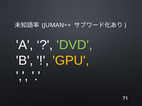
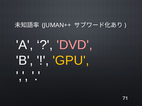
DVD colour: light green -> pink
